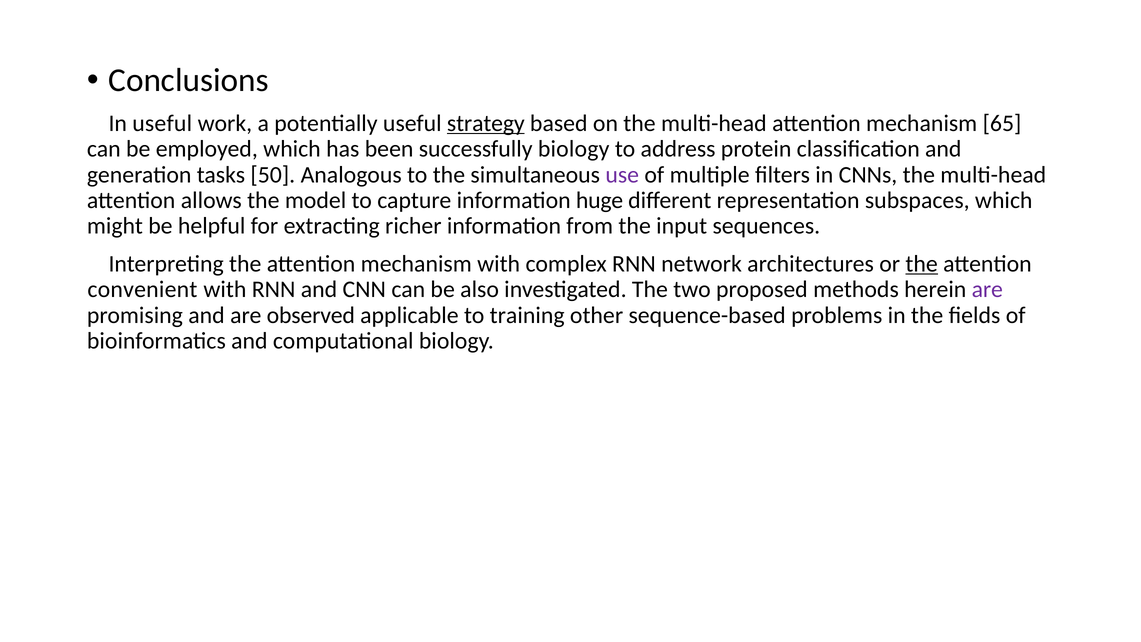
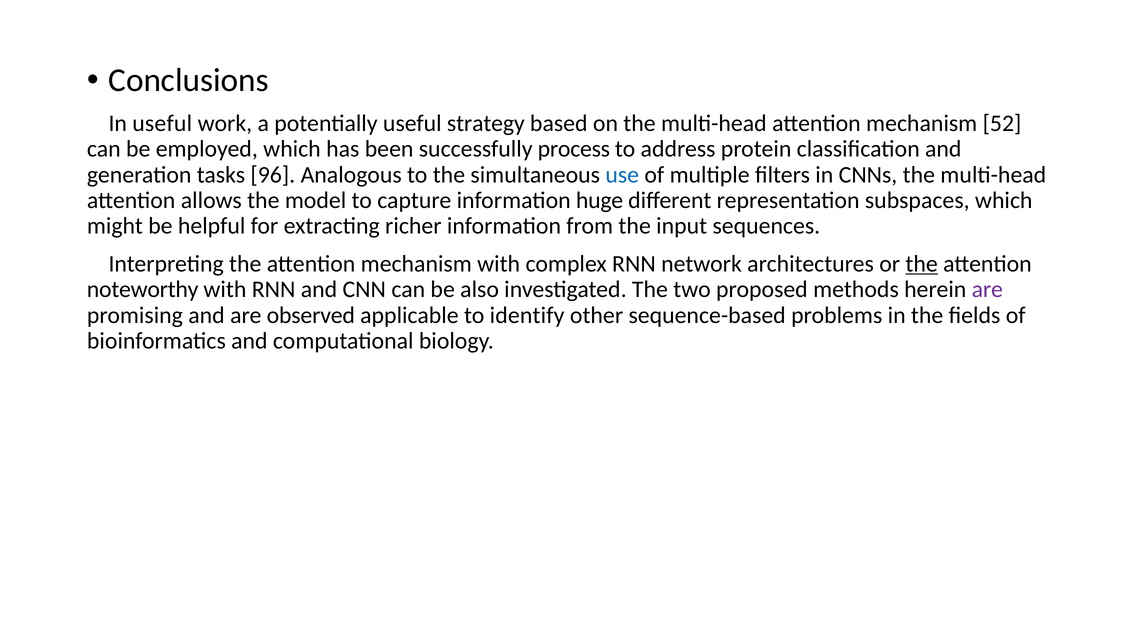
strategy underline: present -> none
65: 65 -> 52
successfully biology: biology -> process
50: 50 -> 96
use colour: purple -> blue
convenient: convenient -> noteworthy
training: training -> identify
